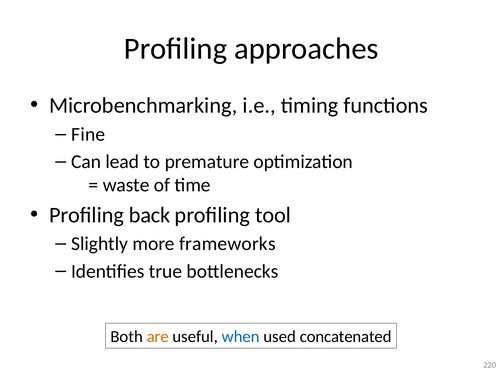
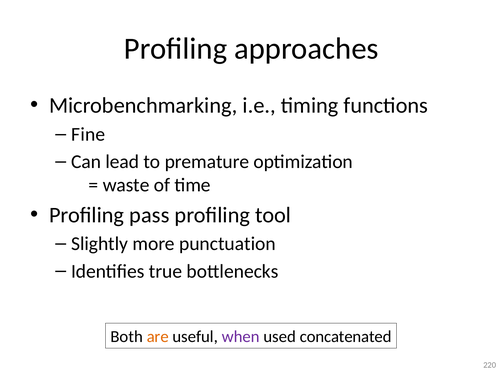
back: back -> pass
frameworks: frameworks -> punctuation
when colour: blue -> purple
